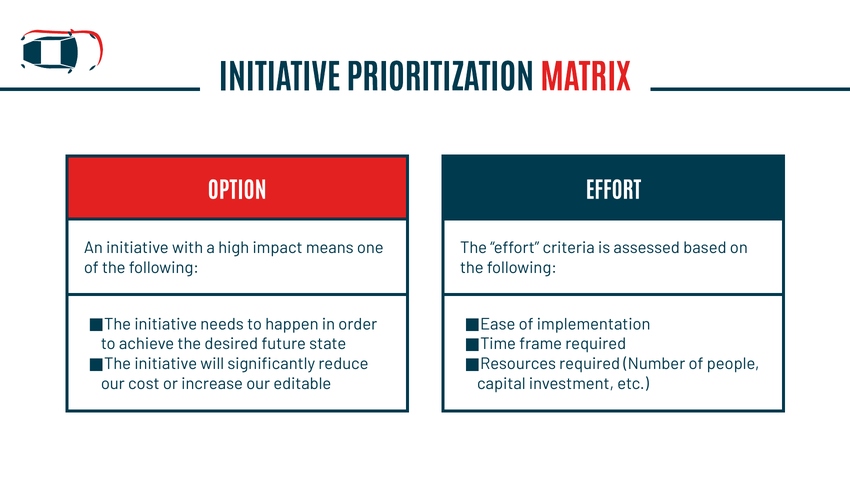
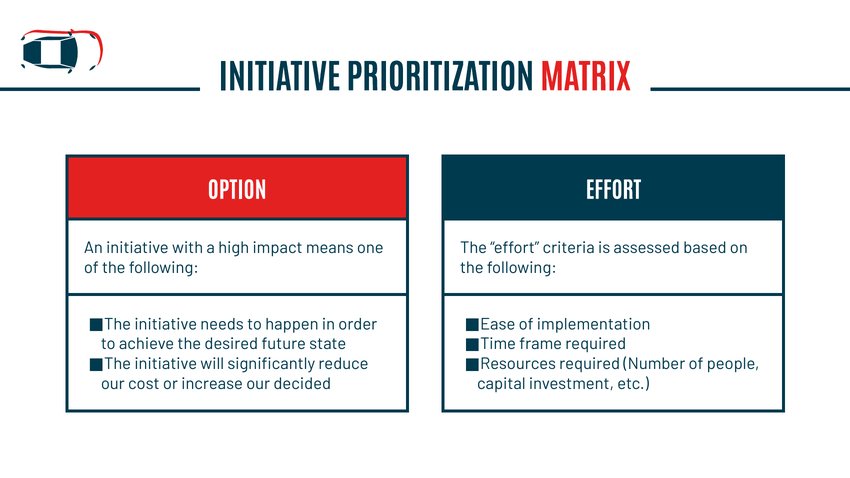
editable: editable -> decided
